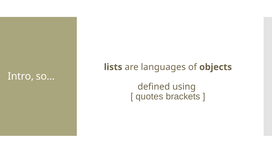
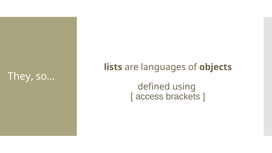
Intro: Intro -> They
quotes: quotes -> access
